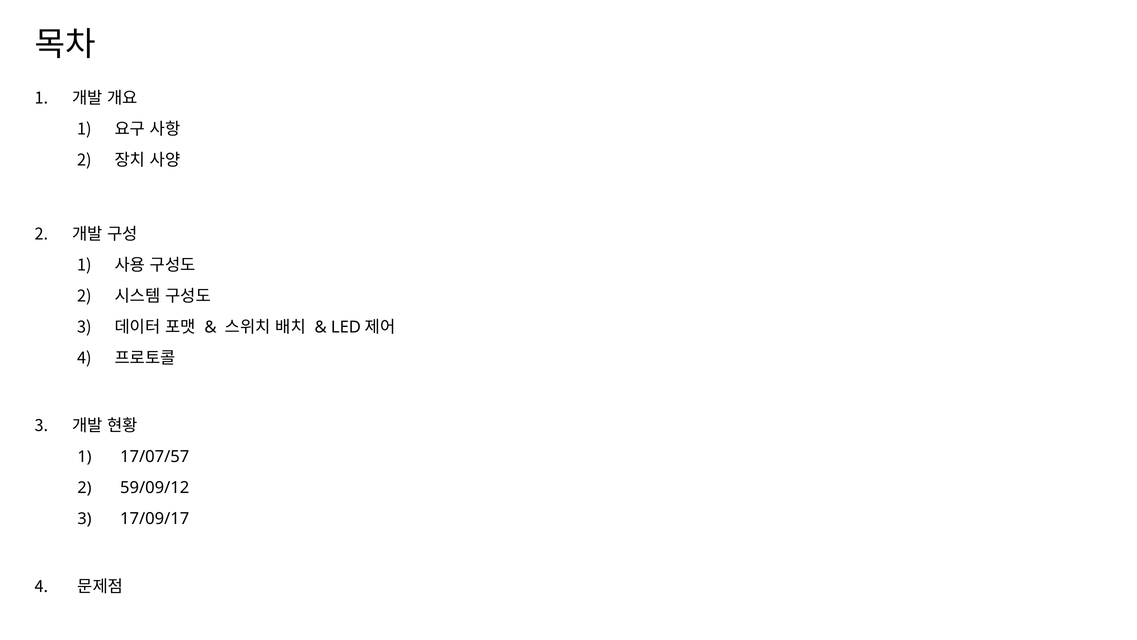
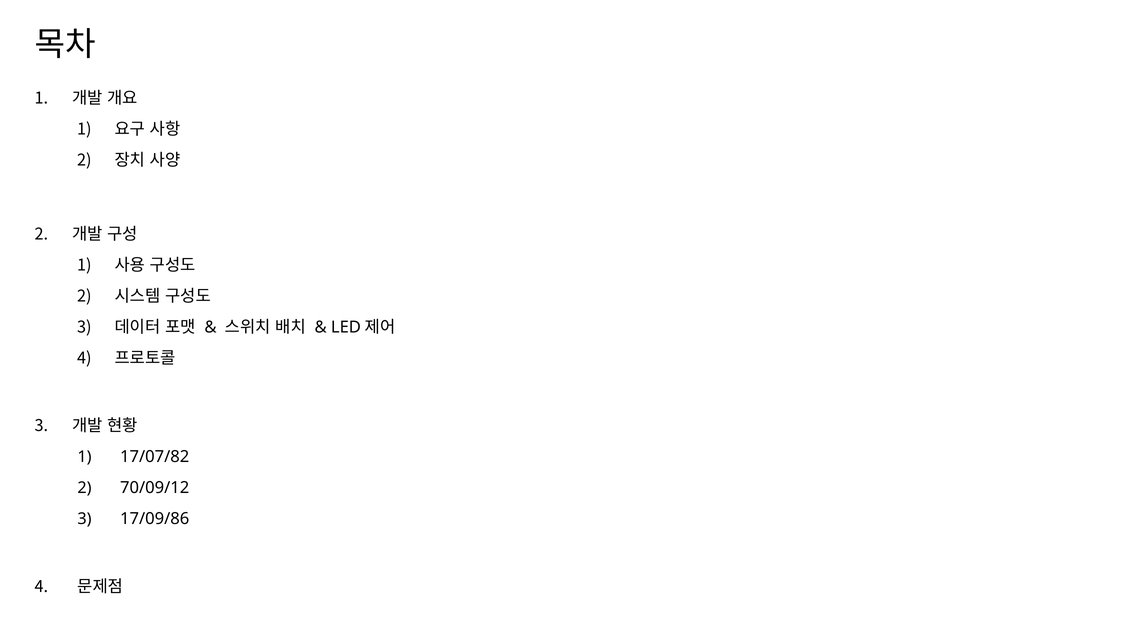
17/07/57: 17/07/57 -> 17/07/82
59/09/12: 59/09/12 -> 70/09/12
17/09/17: 17/09/17 -> 17/09/86
